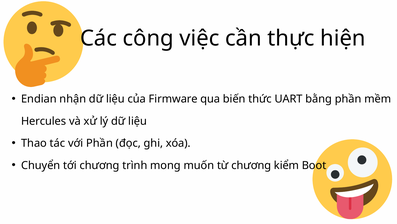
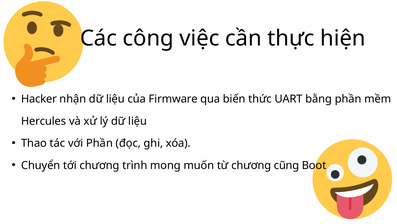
Endian: Endian -> Hacker
kiểm: kiểm -> cũng
